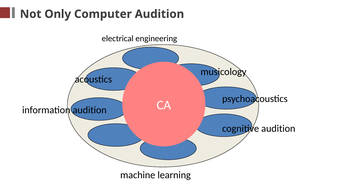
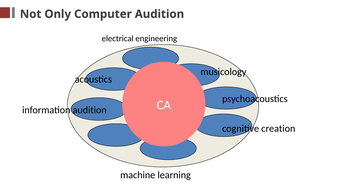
cognitive audition: audition -> creation
